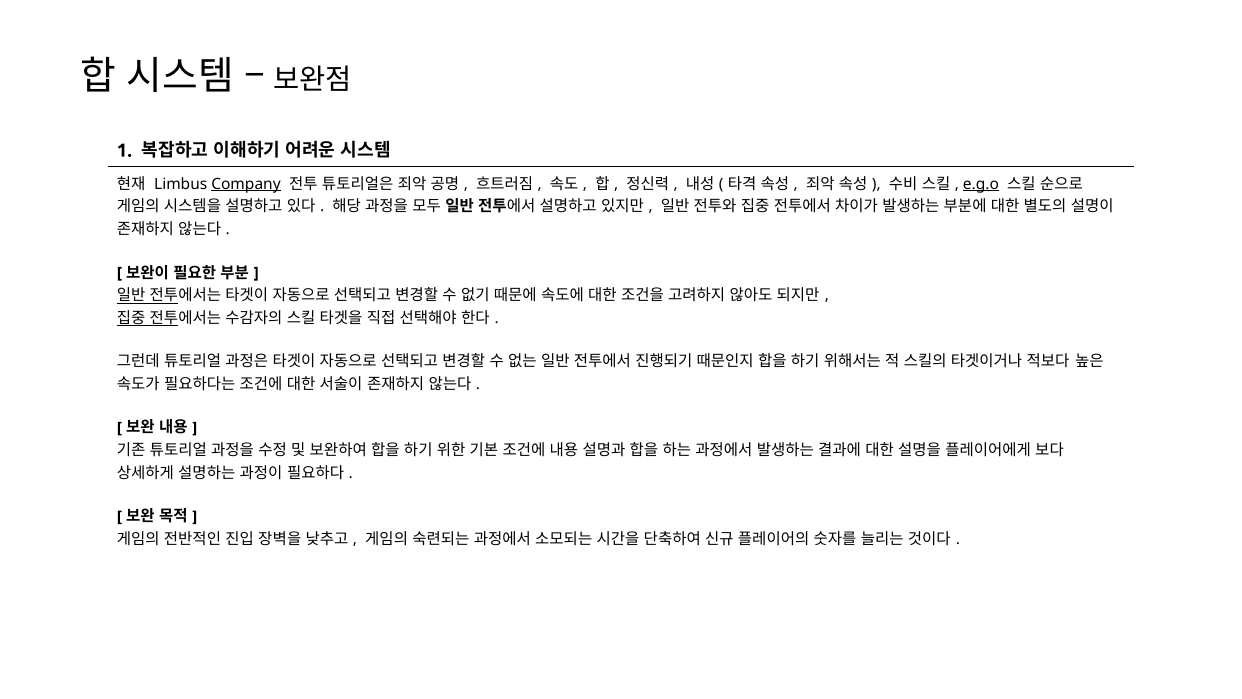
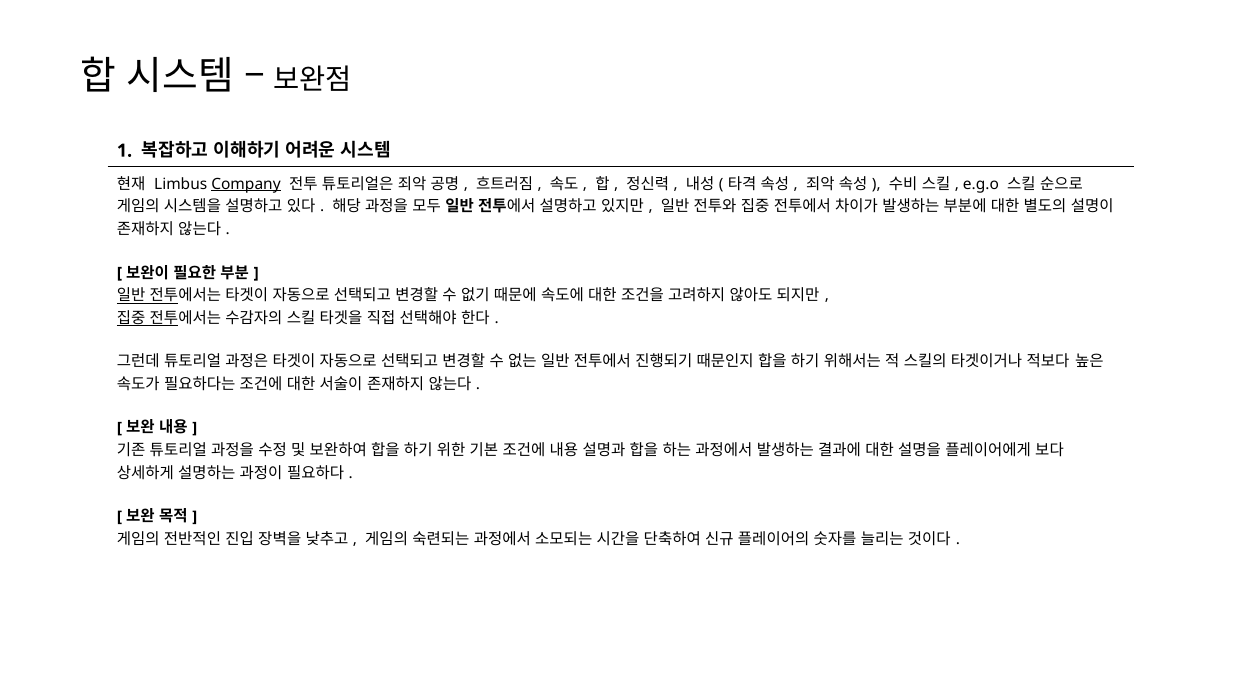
e.g.o underline: present -> none
